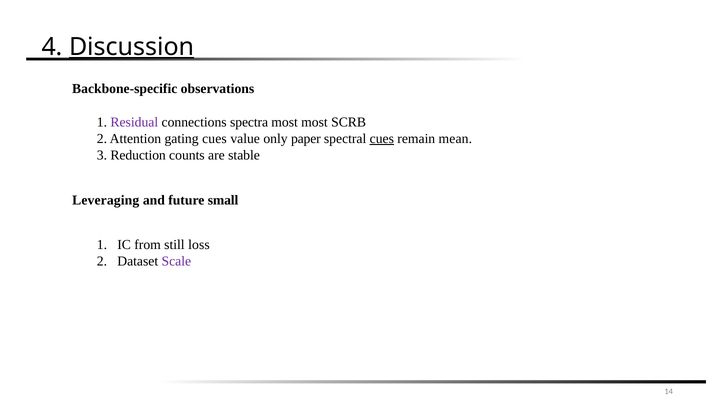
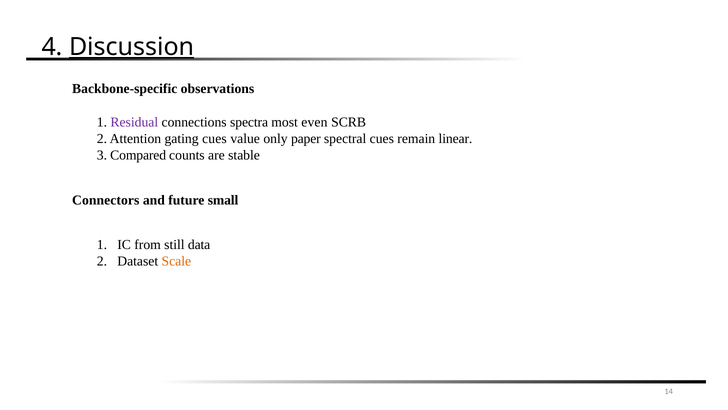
most most: most -> even
cues at (382, 138) underline: present -> none
mean: mean -> linear
Reduction: Reduction -> Compared
Leveraging: Leveraging -> Connectors
loss: loss -> data
Scale colour: purple -> orange
